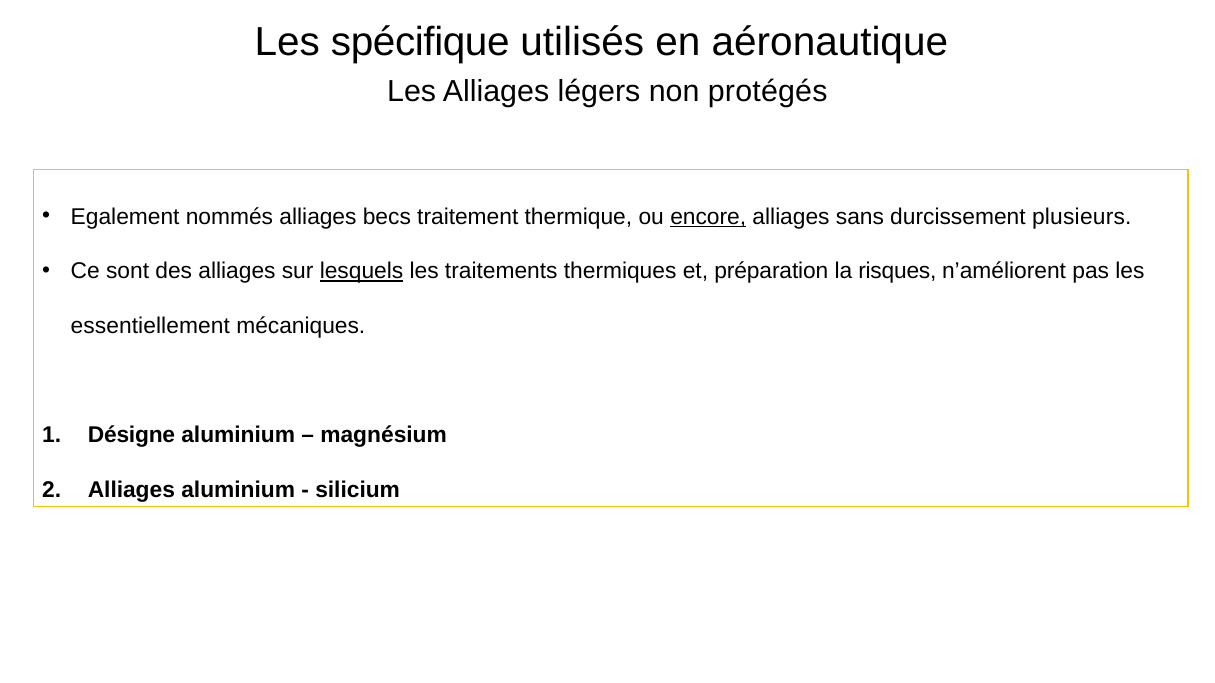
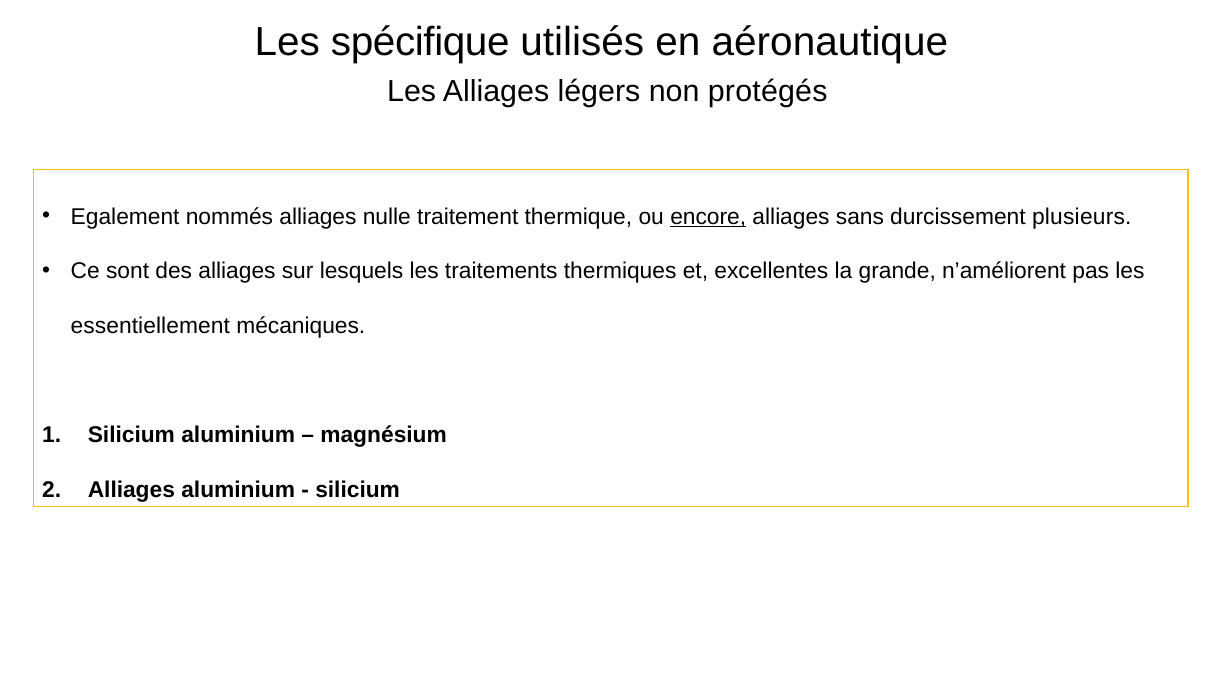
becs: becs -> nulle
lesquels underline: present -> none
préparation: préparation -> excellentes
risques: risques -> grande
Désigne at (131, 436): Désigne -> Silicium
